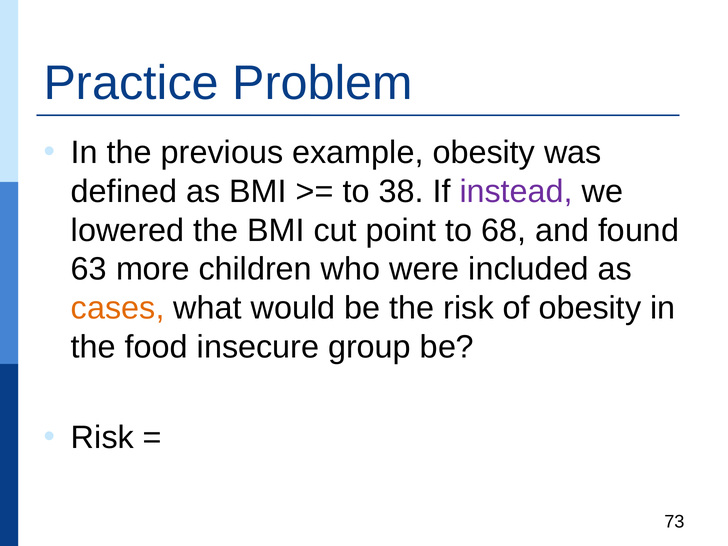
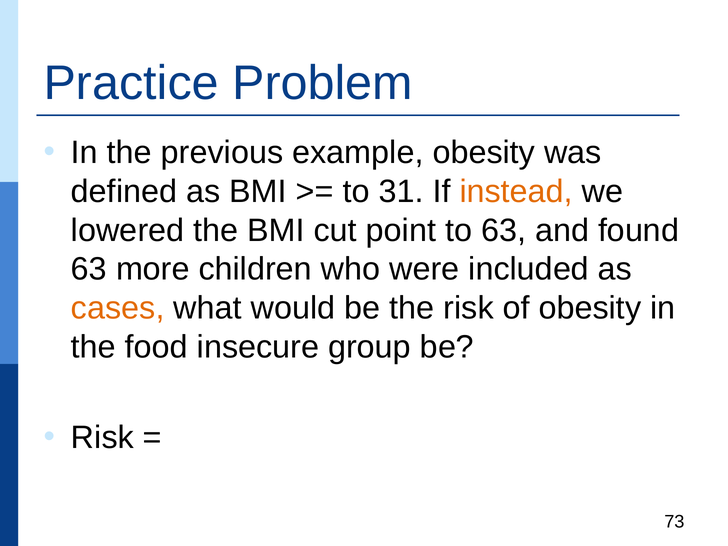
38: 38 -> 31
instead colour: purple -> orange
to 68: 68 -> 63
